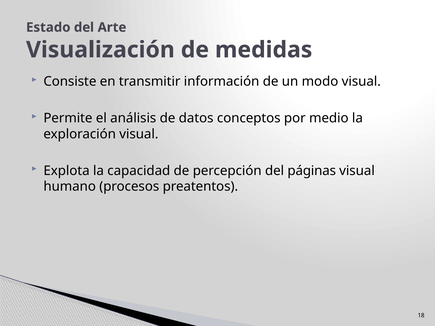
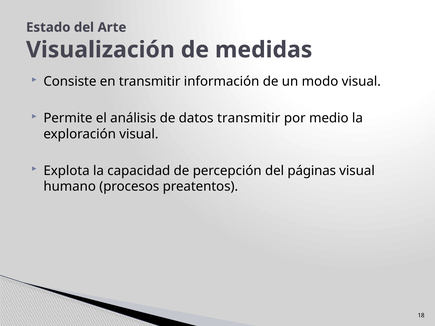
datos conceptos: conceptos -> transmitir
